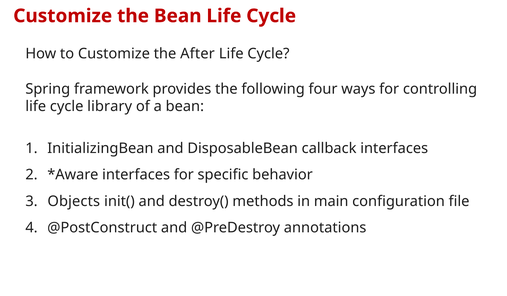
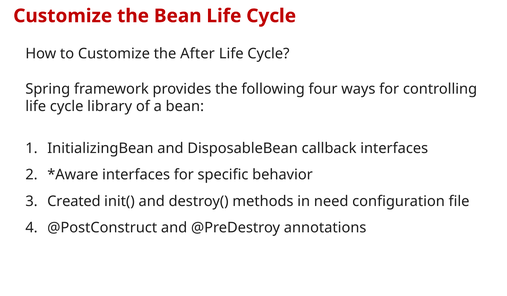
Objects: Objects -> Created
main: main -> need
